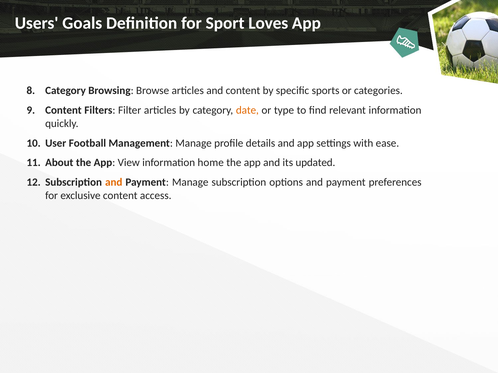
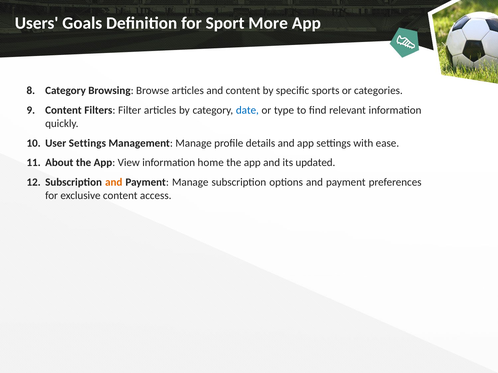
Loves: Loves -> More
date colour: orange -> blue
User Football: Football -> Settings
